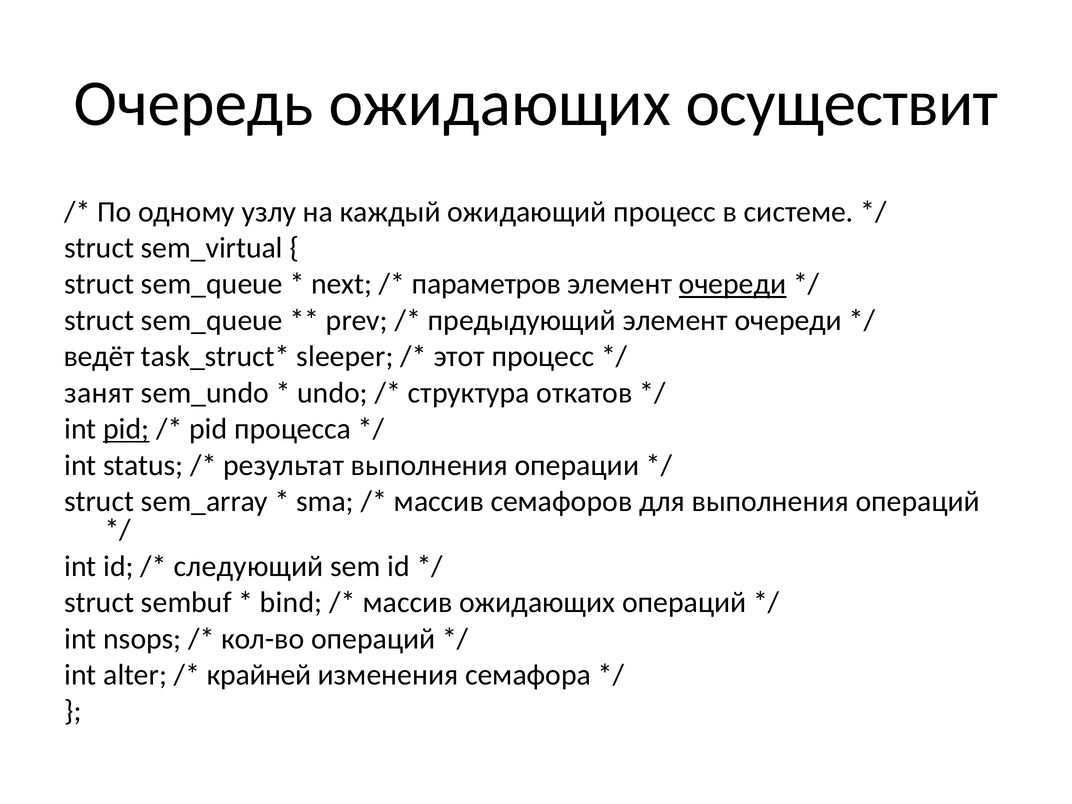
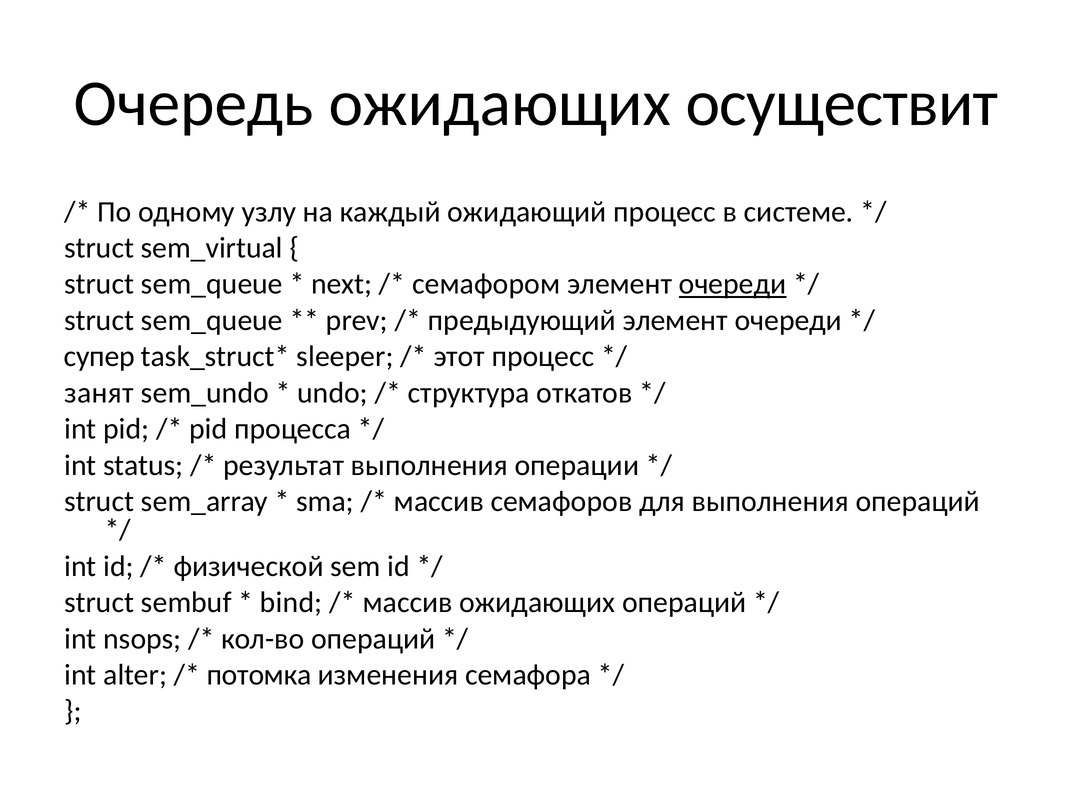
параметров: параметров -> семафором
ведёт: ведёт -> супер
pid at (126, 429) underline: present -> none
следующий: следующий -> физической
крайней: крайней -> потомка
